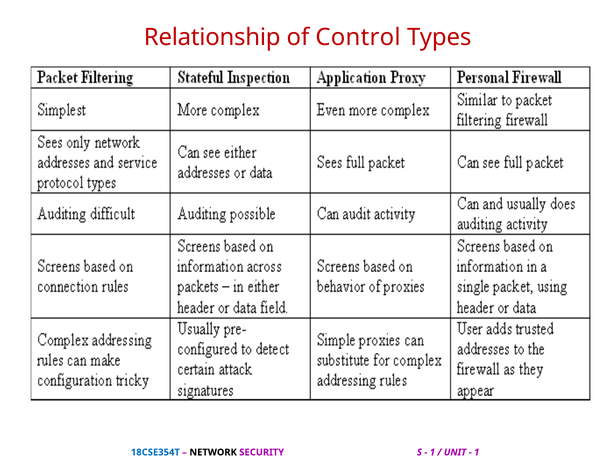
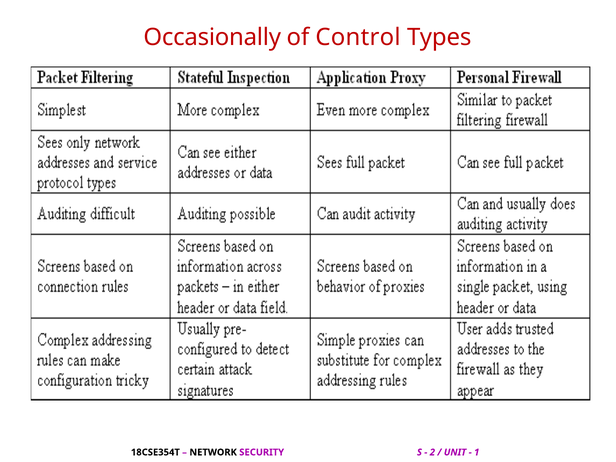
Relationship: Relationship -> Occasionally
18CSE354T colour: blue -> black
1 at (432, 452): 1 -> 2
